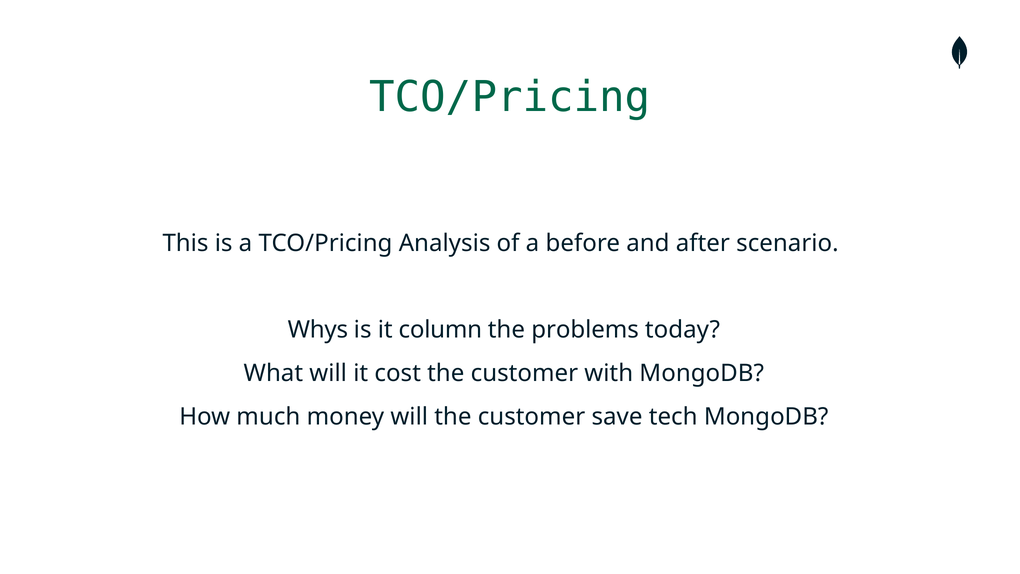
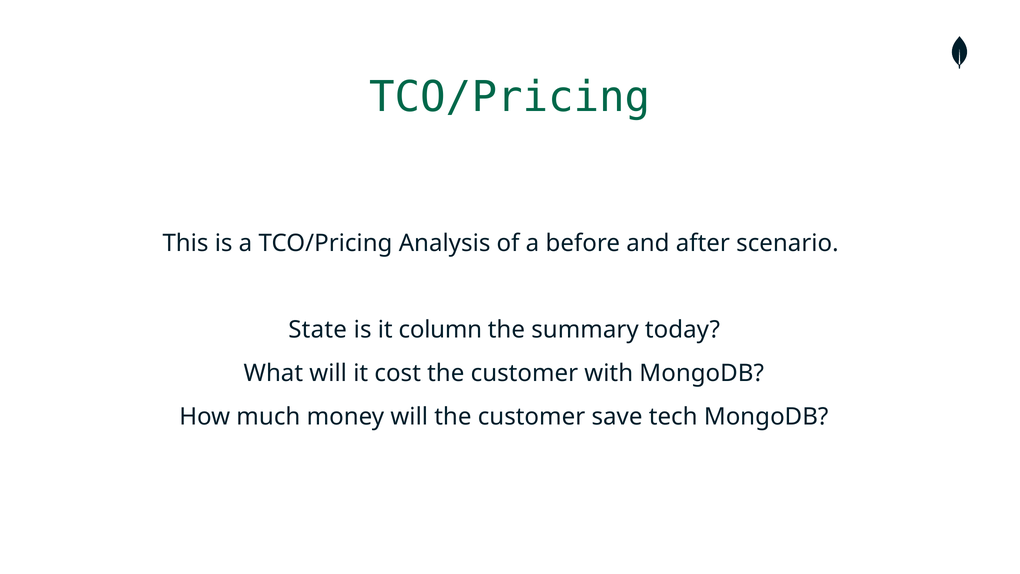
Whys: Whys -> State
problems: problems -> summary
